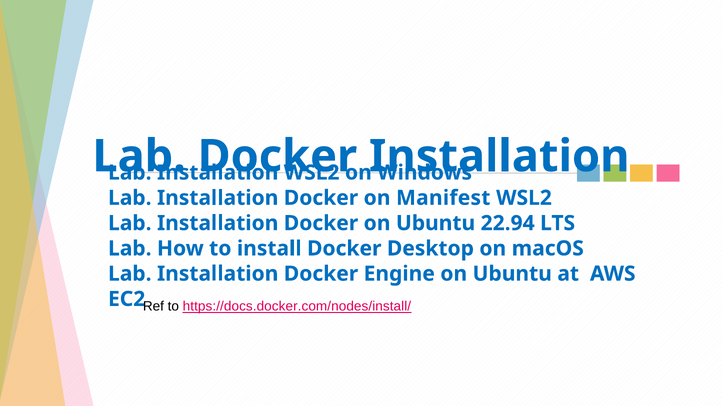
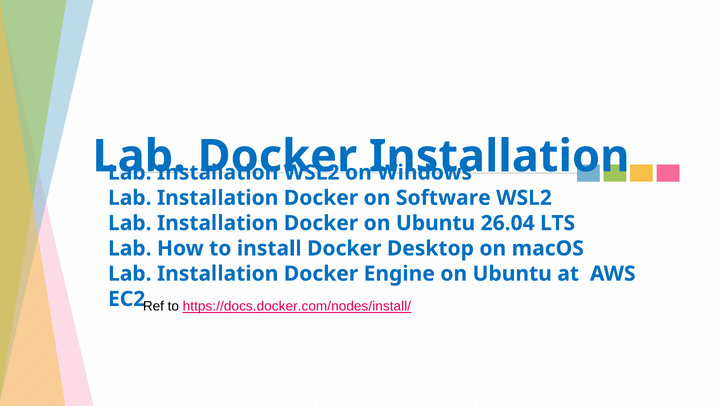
Manifest: Manifest -> Software
22.94: 22.94 -> 26.04
